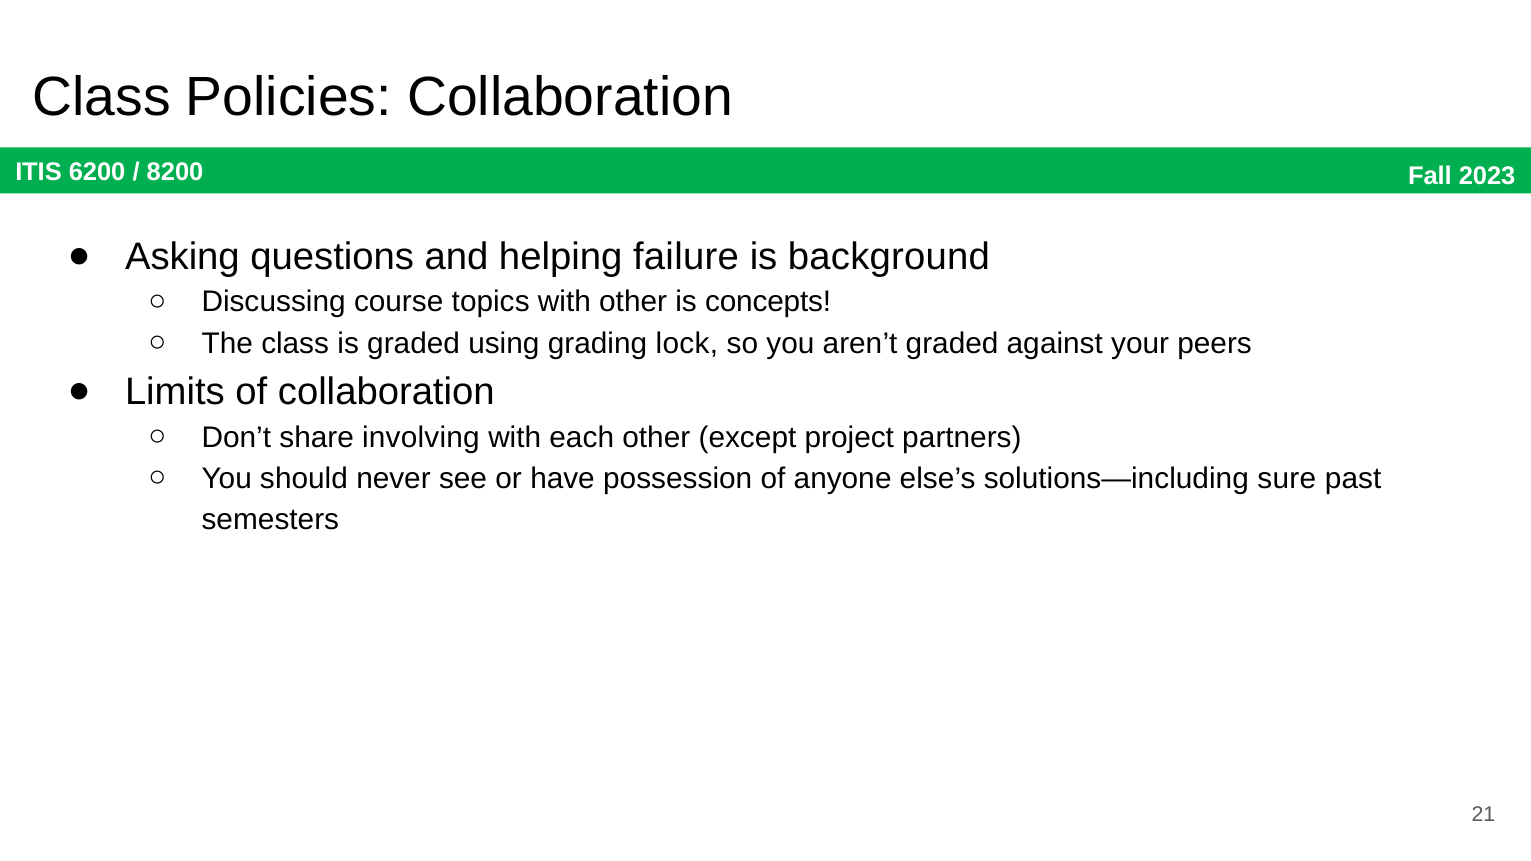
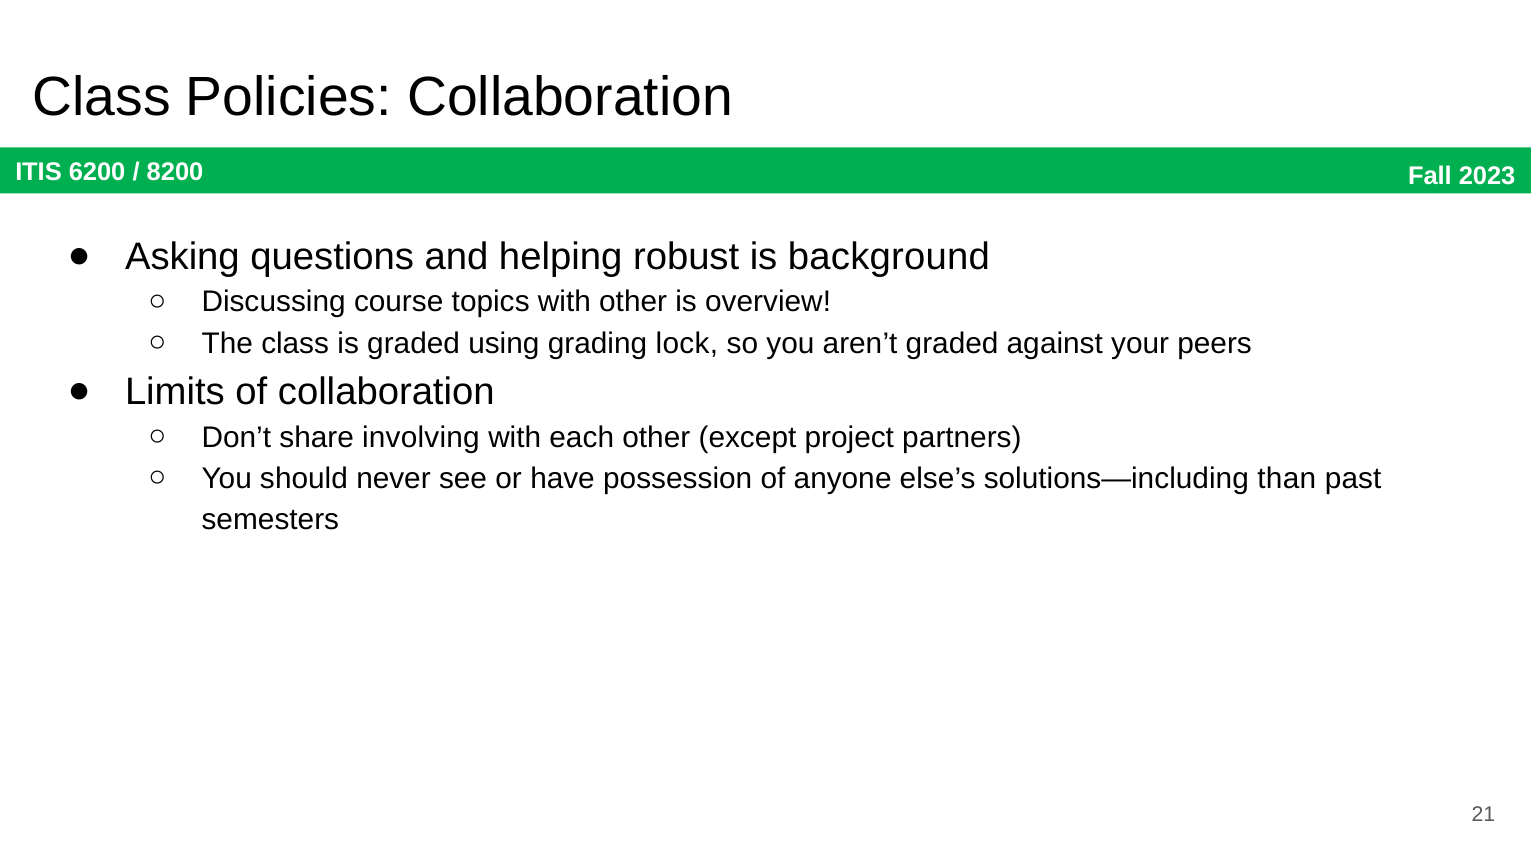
failure: failure -> robust
concepts: concepts -> overview
sure: sure -> than
